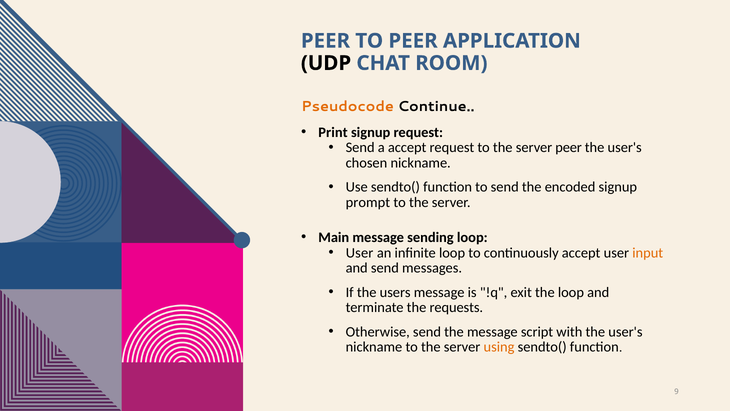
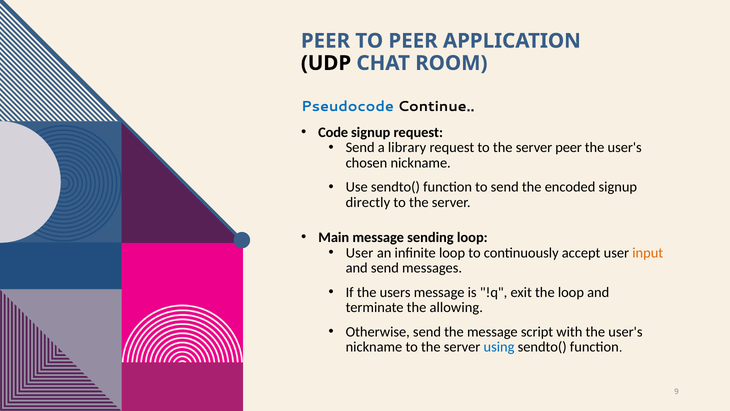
Pseudocode colour: orange -> blue
Print: Print -> Code
a accept: accept -> library
prompt: prompt -> directly
requests: requests -> allowing
using colour: orange -> blue
